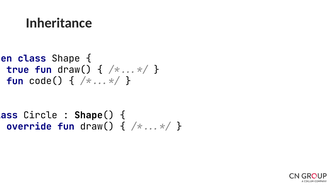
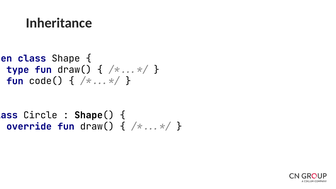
true: true -> type
